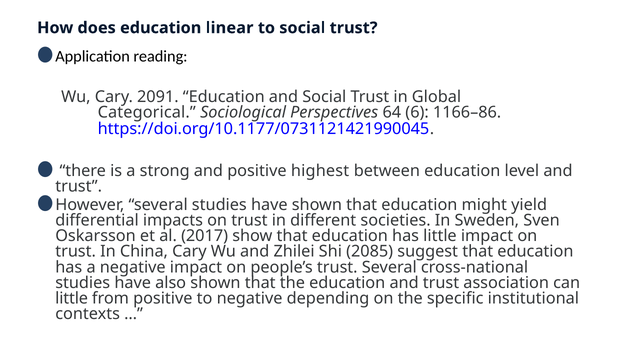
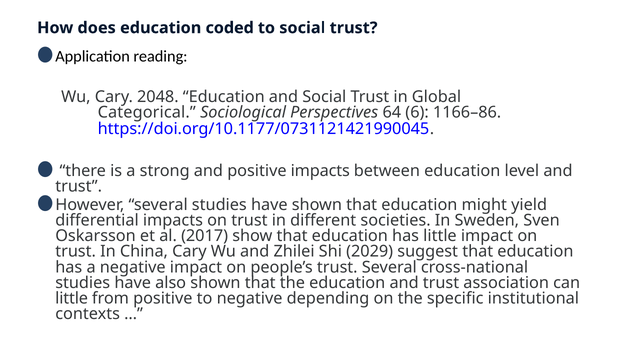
linear: linear -> coded
2091: 2091 -> 2048
positive highest: highest -> impacts
2085: 2085 -> 2029
